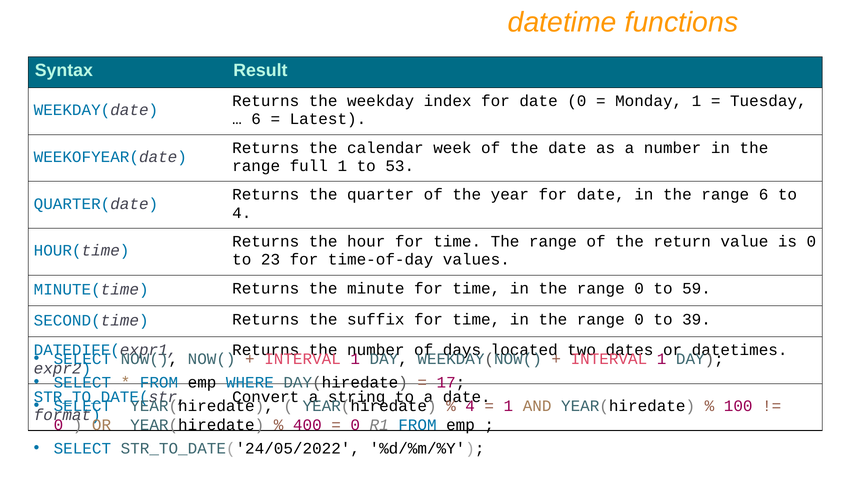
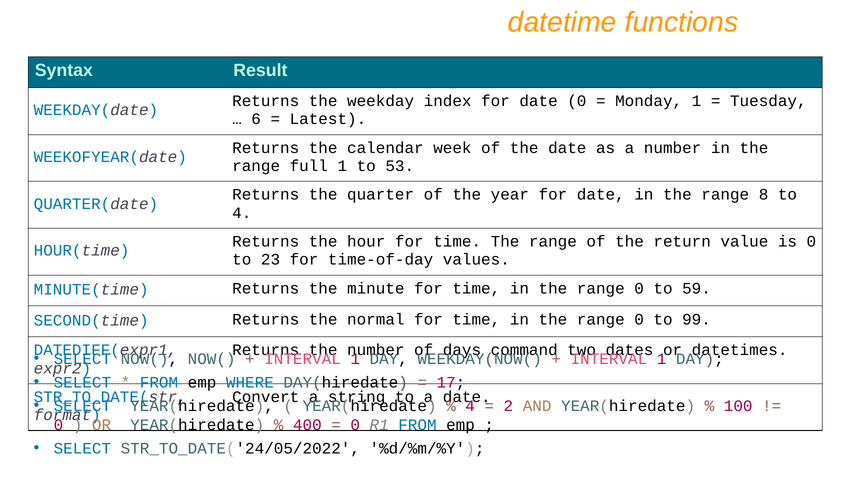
range 6: 6 -> 8
suffix: suffix -> normal
39: 39 -> 99
located: located -> command
1 at (508, 405): 1 -> 2
